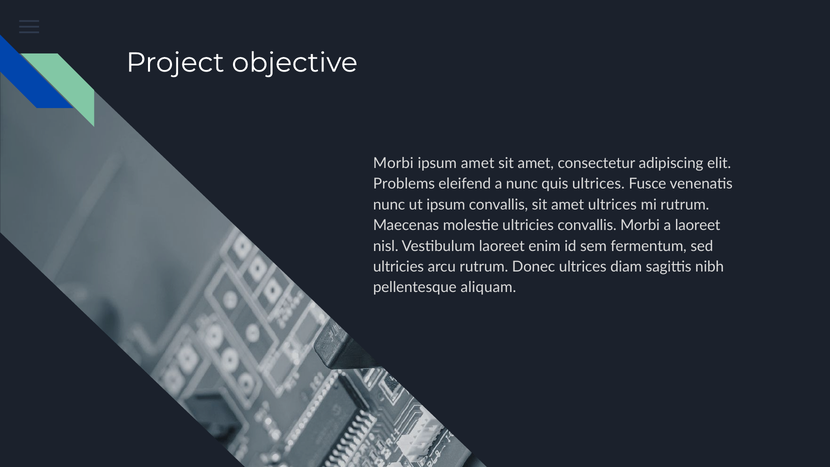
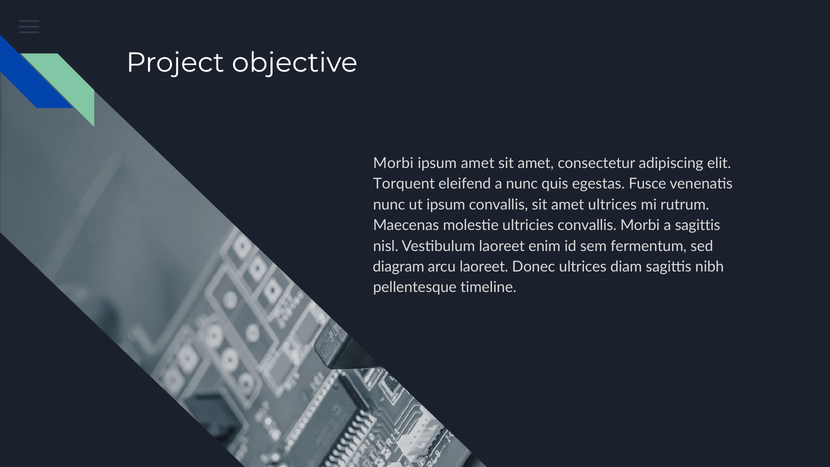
Problems: Problems -> Torquent
quis ultrices: ultrices -> egestas
a laoreet: laoreet -> sagittis
ultricies at (399, 267): ultricies -> diagram
arcu rutrum: rutrum -> laoreet
aliquam: aliquam -> timeline
